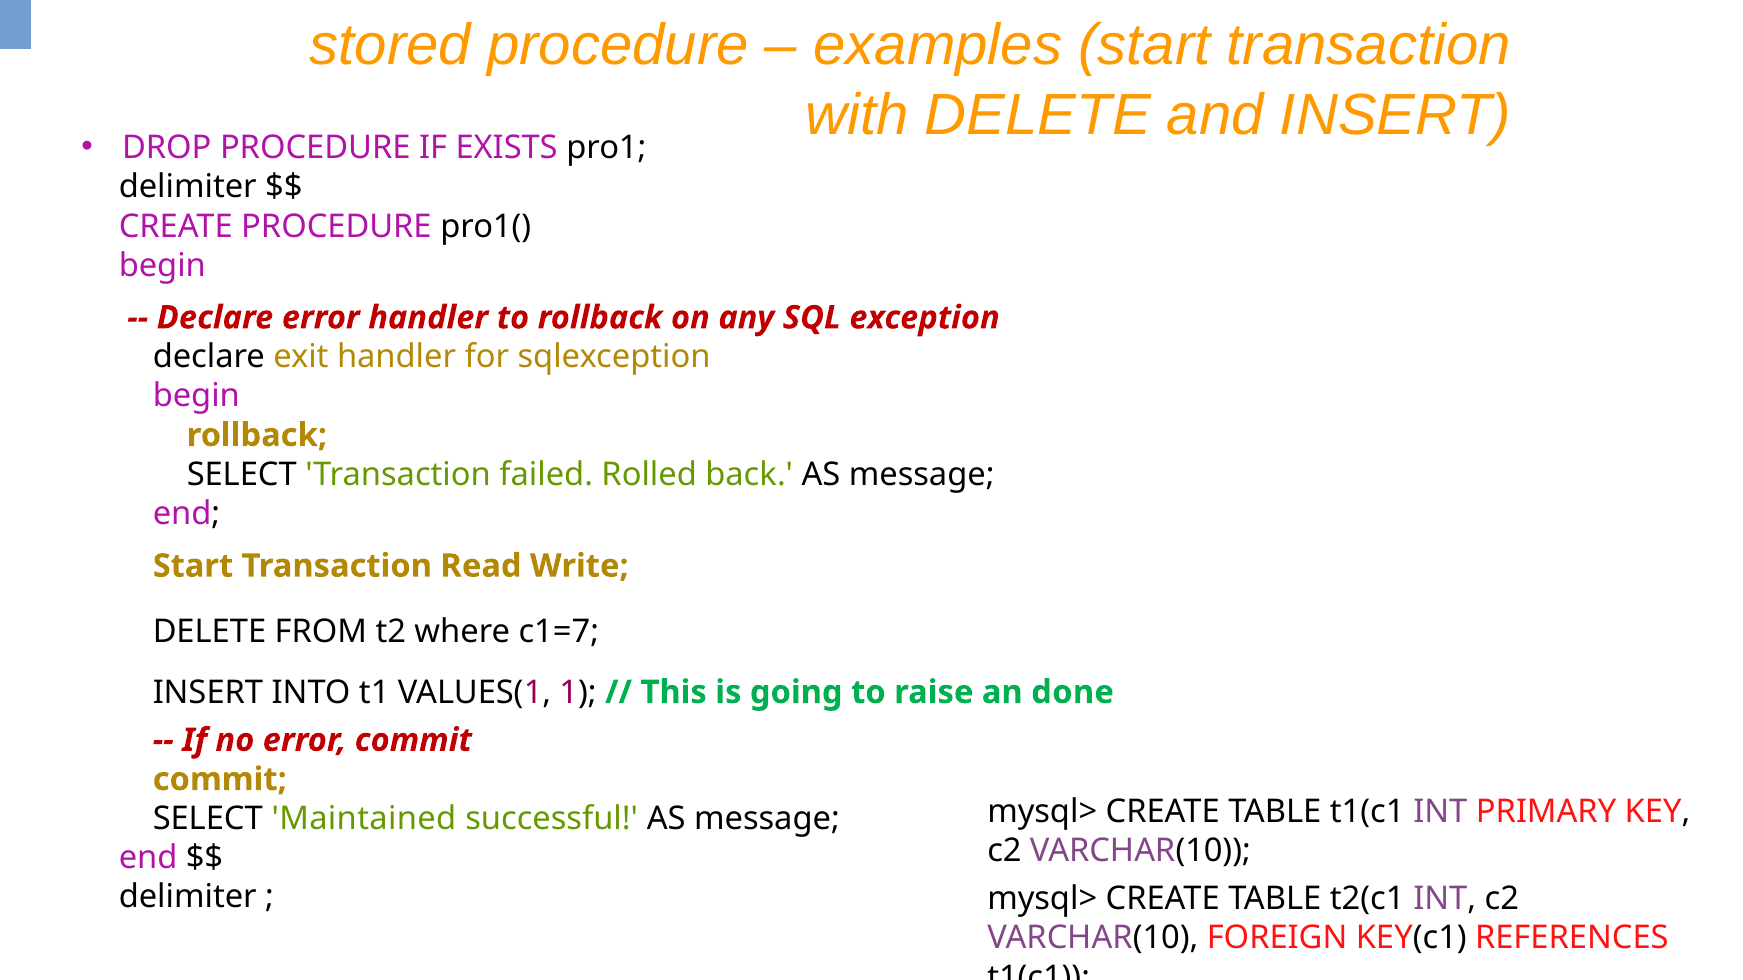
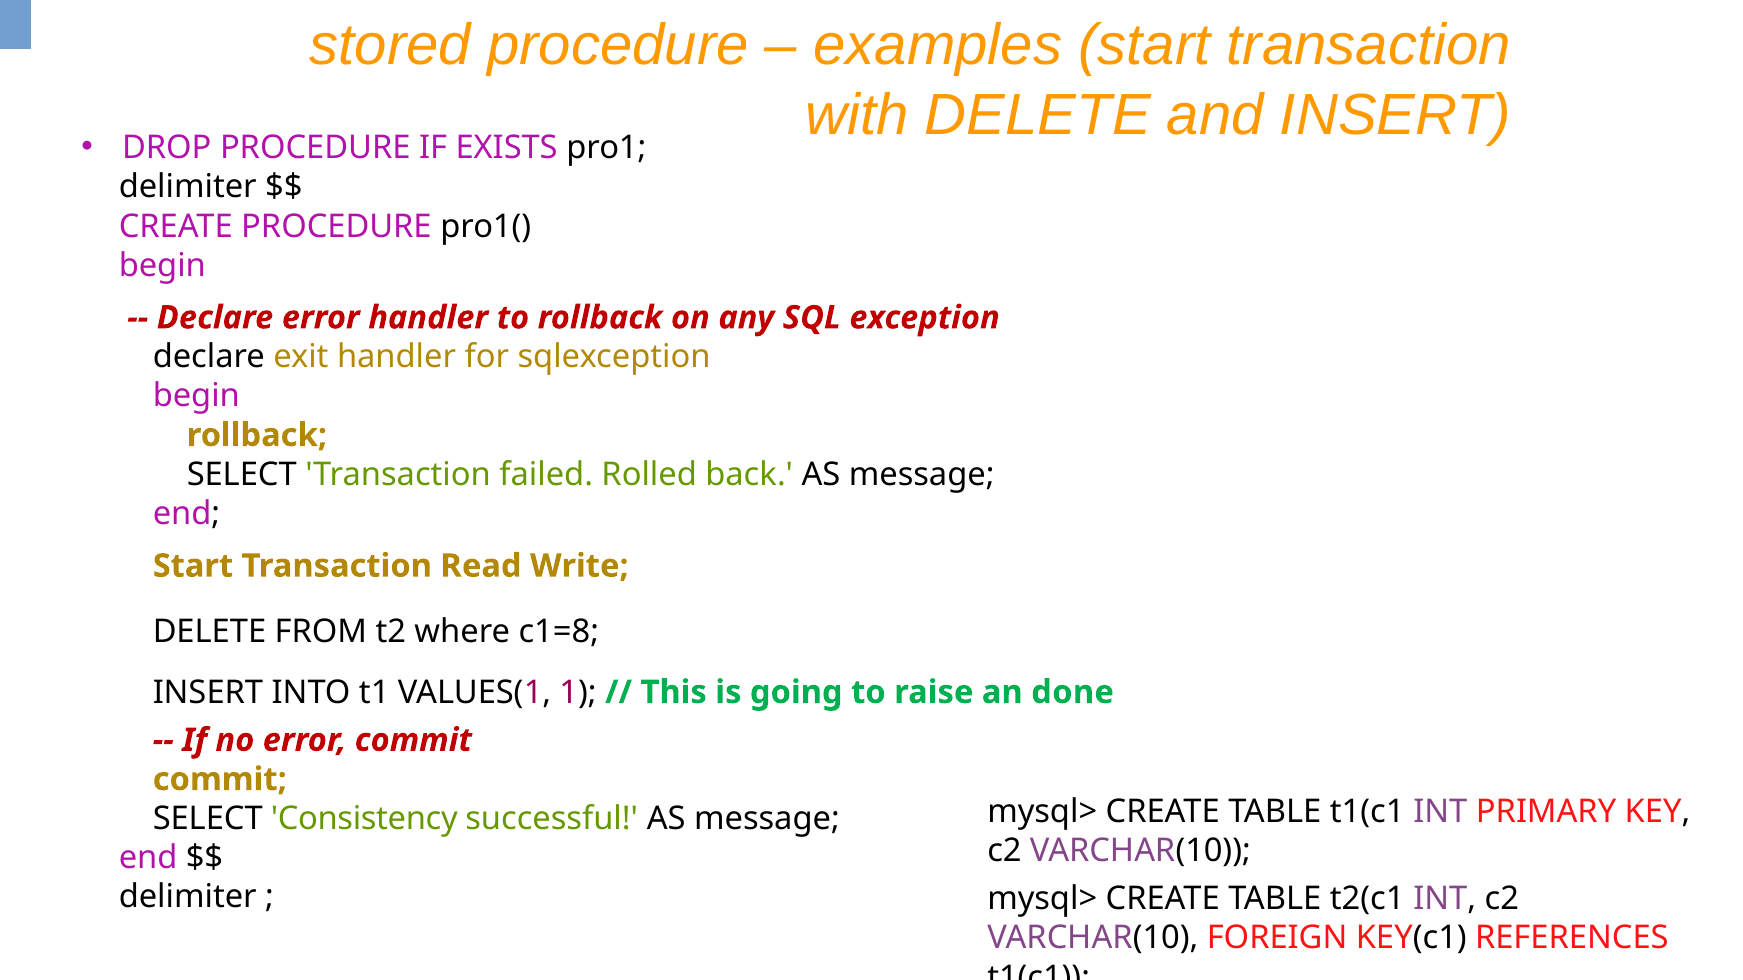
c1=7: c1=7 -> c1=8
Maintained: Maintained -> Consistency
